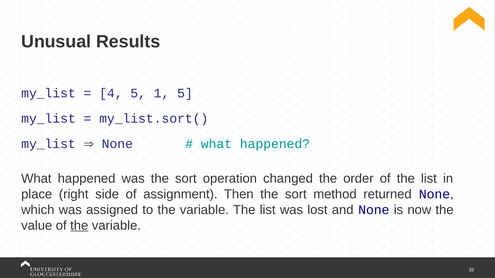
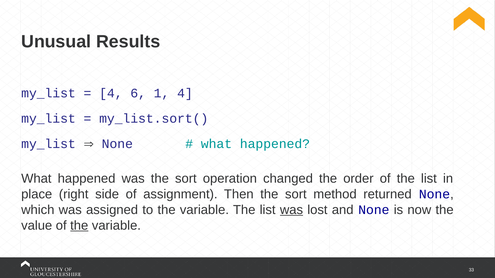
4 5: 5 -> 6
1 5: 5 -> 4
was at (291, 210) underline: none -> present
